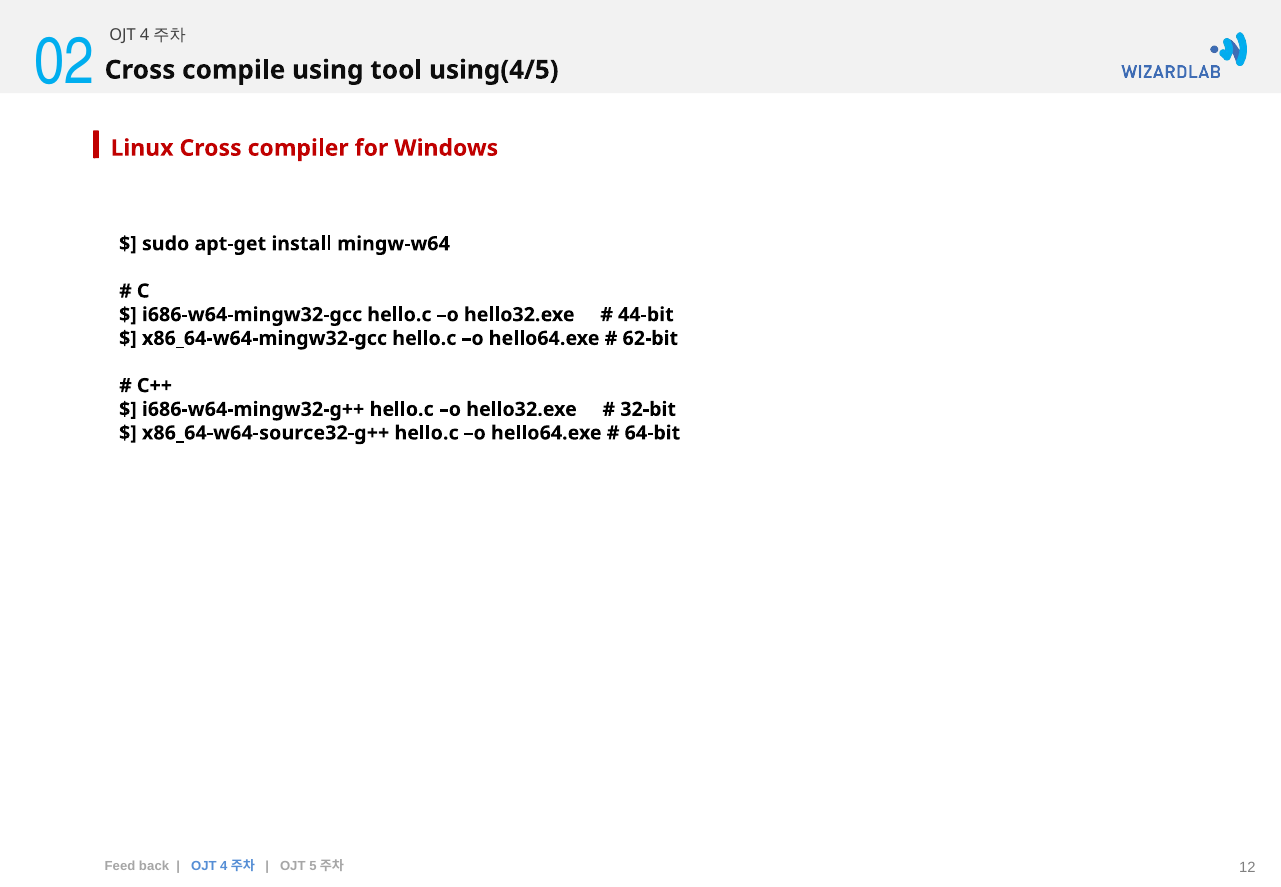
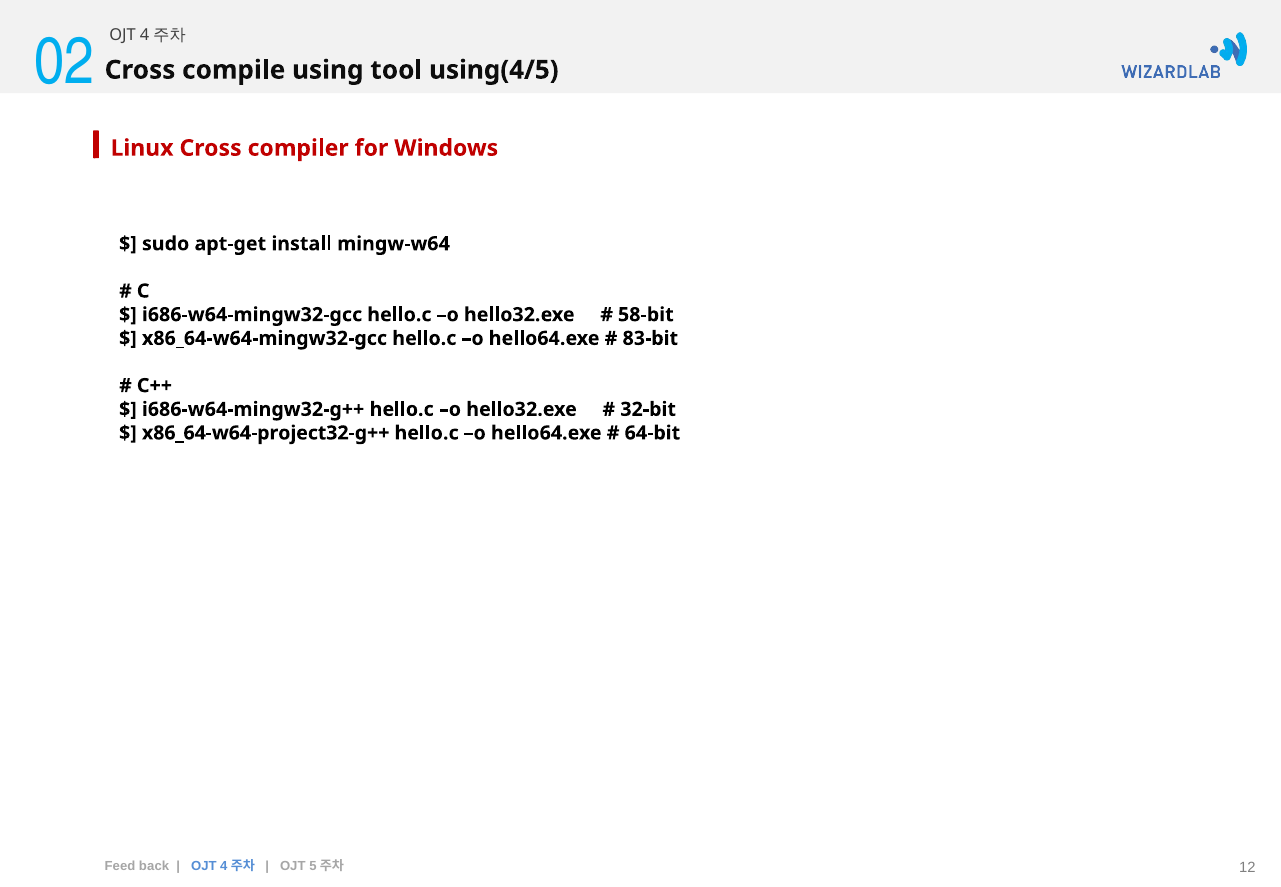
44-bit: 44-bit -> 58-bit
62-bit: 62-bit -> 83-bit
x86_64-w64-source32-g++: x86_64-w64-source32-g++ -> x86_64-w64-project32-g++
